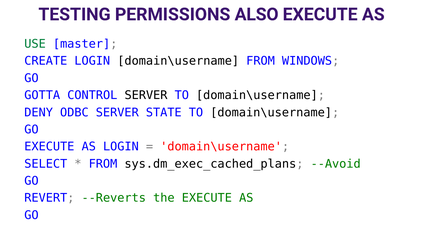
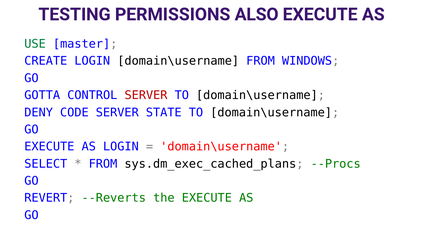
SERVER at (146, 95) colour: black -> red
ODBC: ODBC -> CODE
--Avoid: --Avoid -> --Procs
